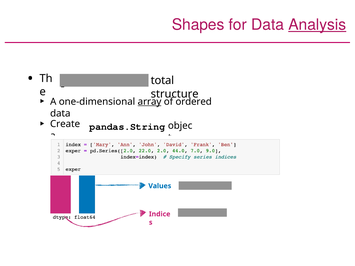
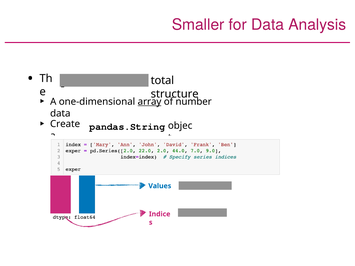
Shapes: Shapes -> Smaller
Analysis underline: present -> none
ordered: ordered -> number
